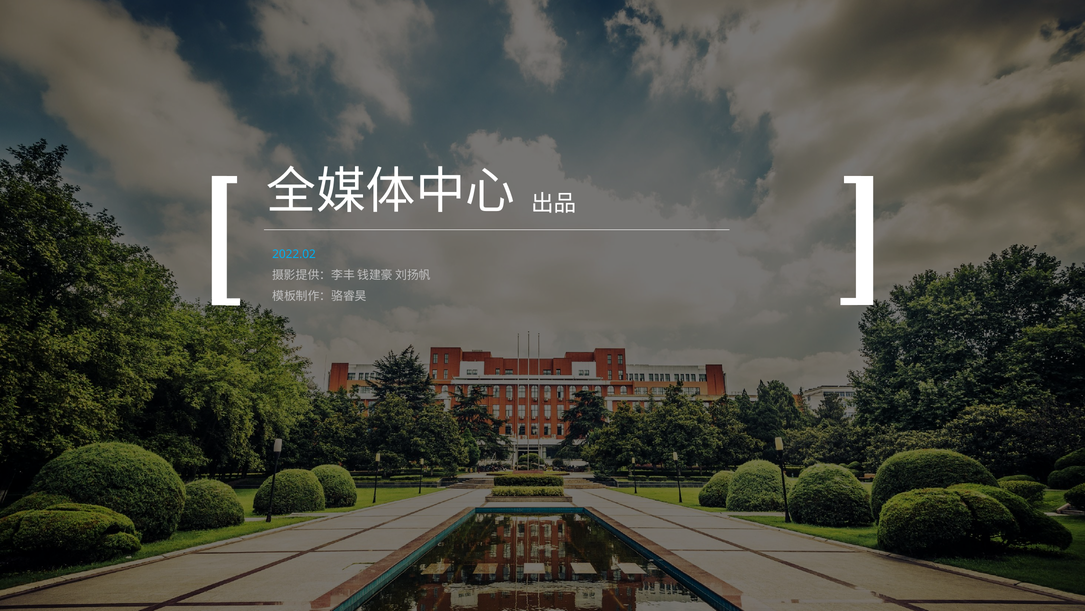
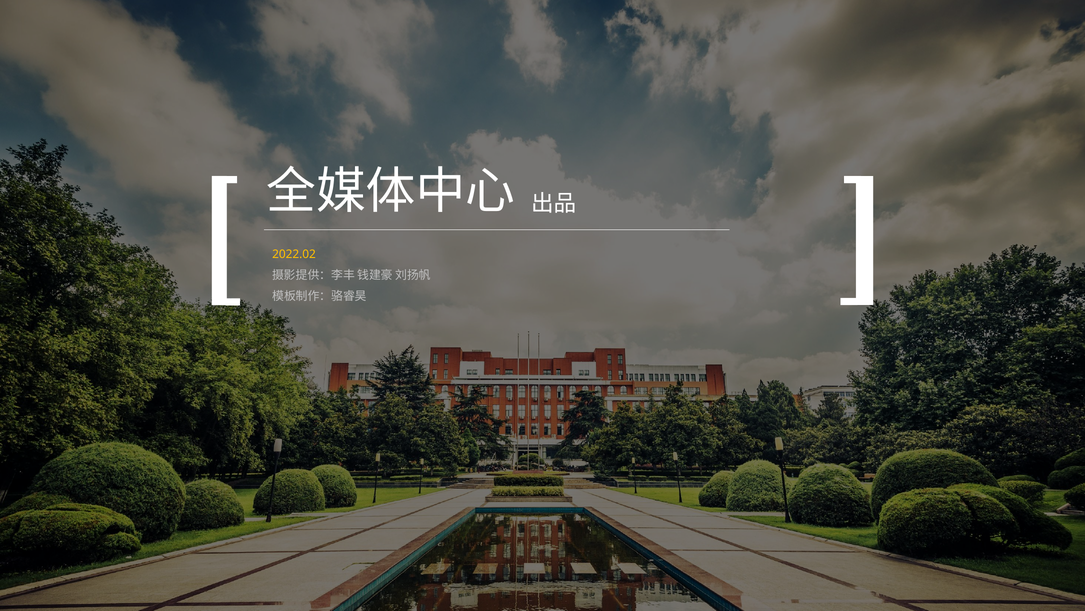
2022.02 colour: light blue -> yellow
